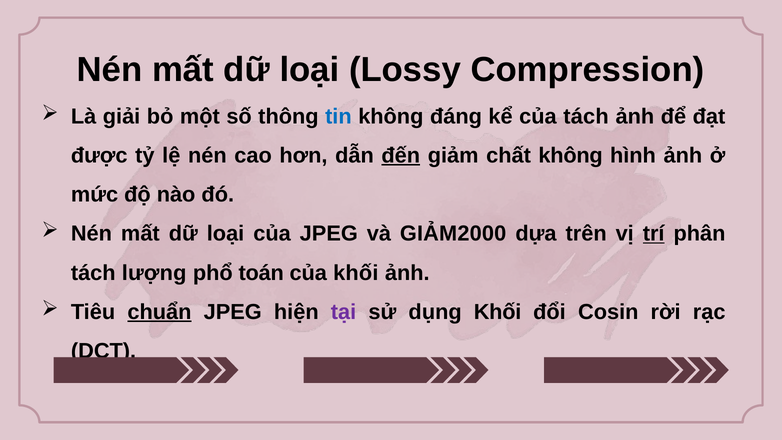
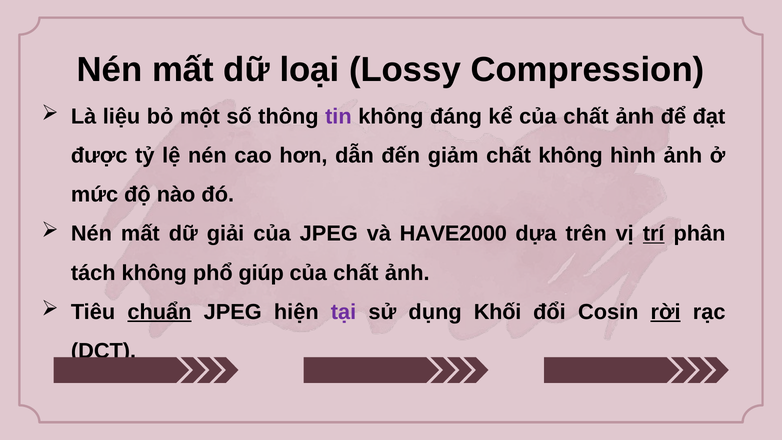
giải: giải -> liệu
tin colour: blue -> purple
kể của tách: tách -> chất
đến underline: present -> none
loại at (226, 234): loại -> giải
GIẢM2000: GIẢM2000 -> HAVE2000
tách lượng: lượng -> không
toán: toán -> giúp
khối at (356, 273): khối -> chất
rời underline: none -> present
